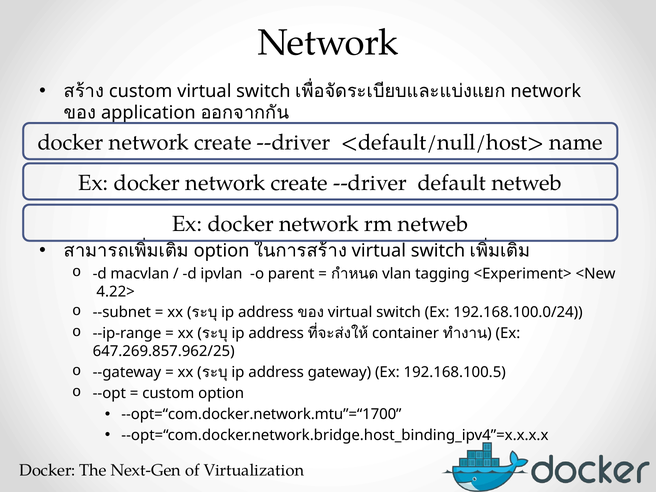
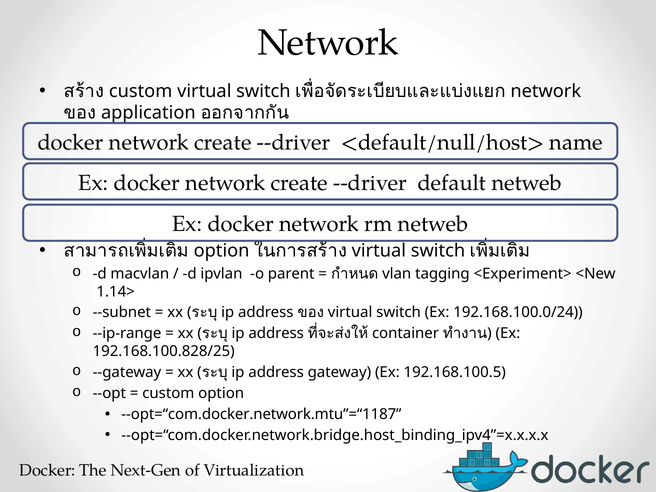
4.22>: 4.22> -> 1.14>
647.269.857.962/25: 647.269.857.962/25 -> 192.168.100.828/25
--opt=“com.docker.network.mtu”=“1700: --opt=“com.docker.network.mtu”=“1700 -> --opt=“com.docker.network.mtu”=“1187
